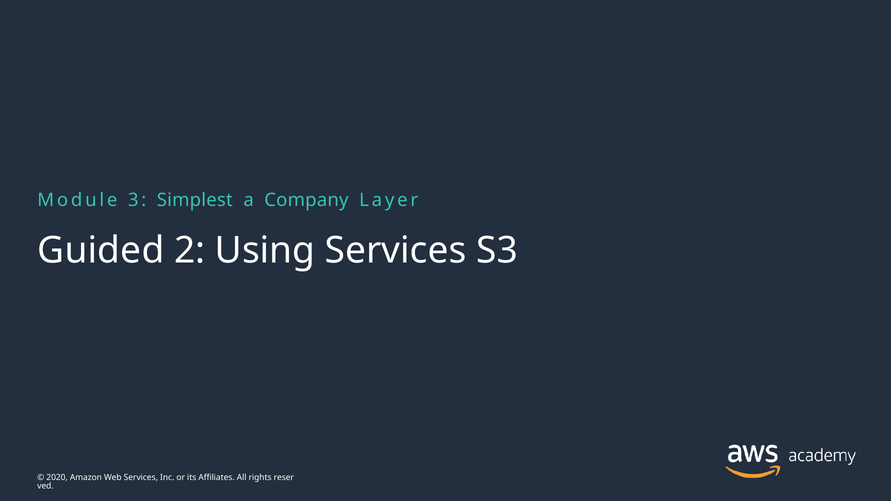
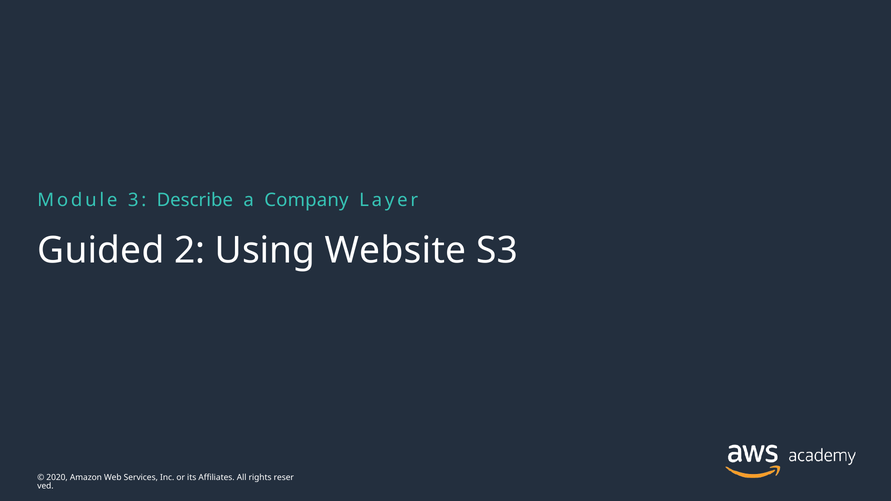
Simplest: Simplest -> Describe
Using Services: Services -> Website
